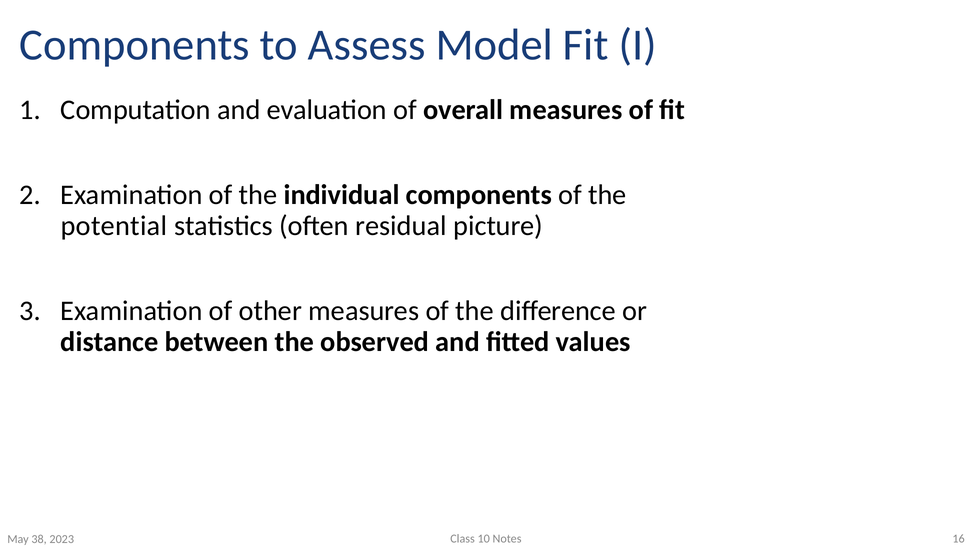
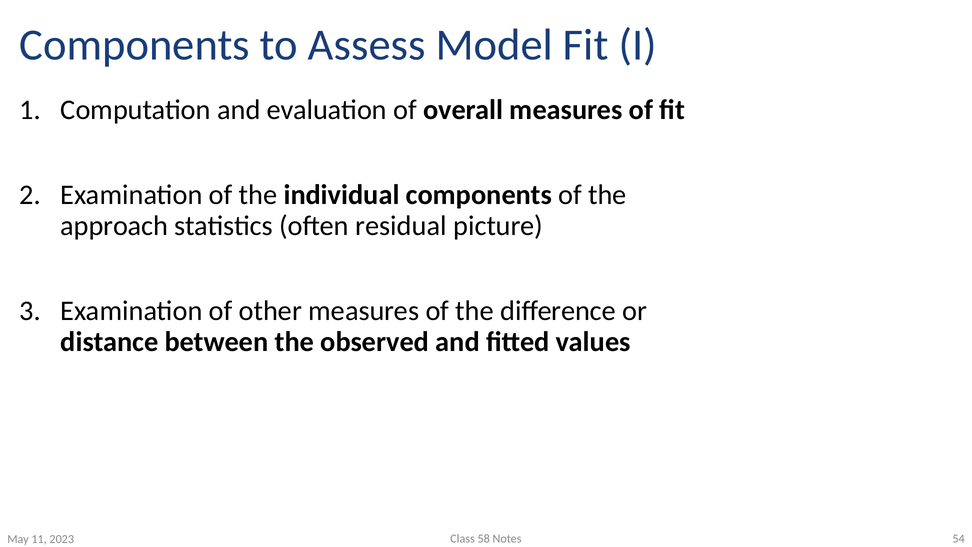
potential: potential -> approach
10: 10 -> 58
16: 16 -> 54
38: 38 -> 11
